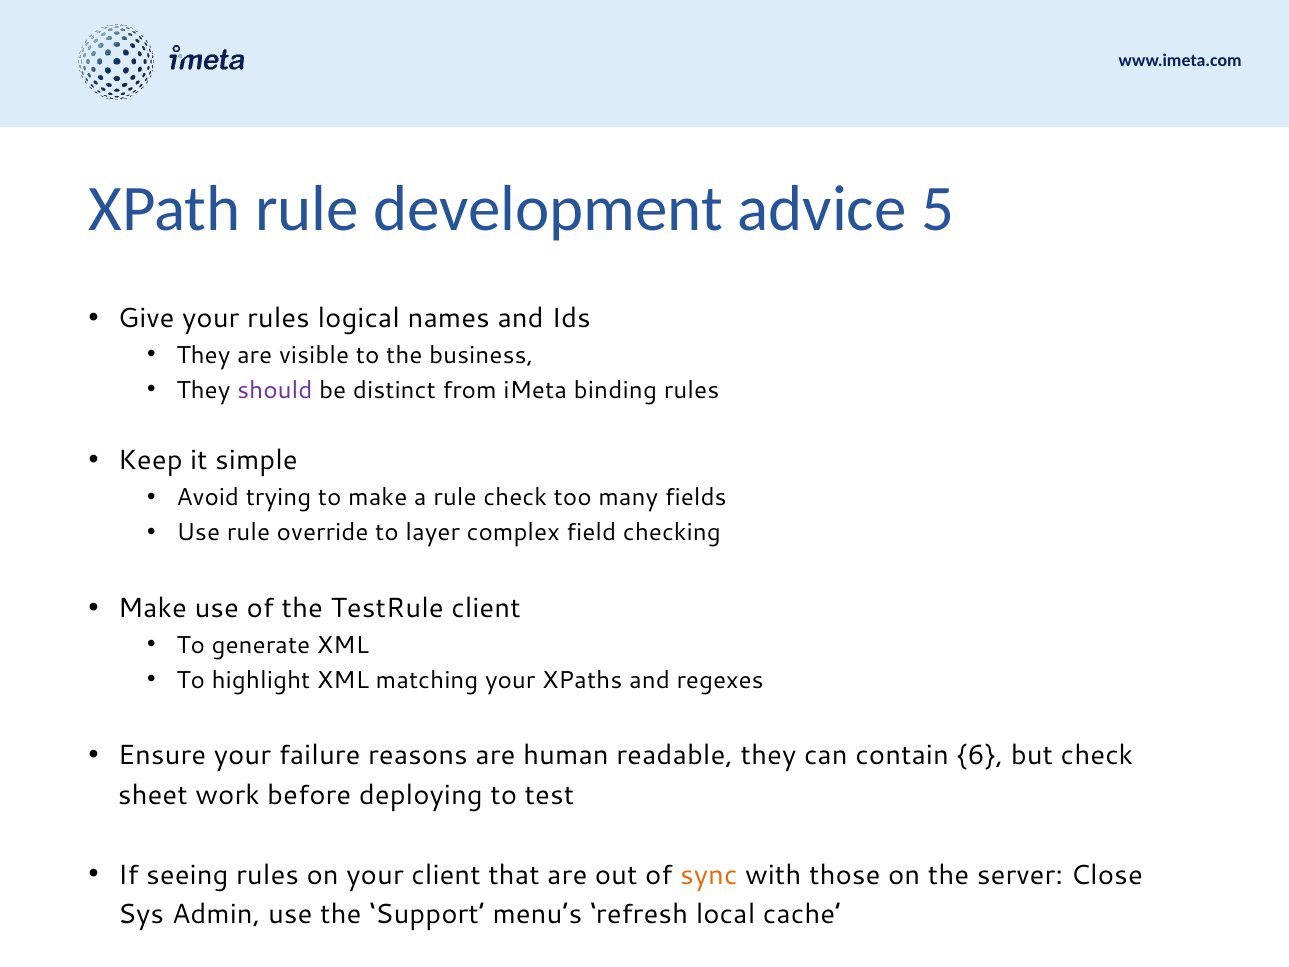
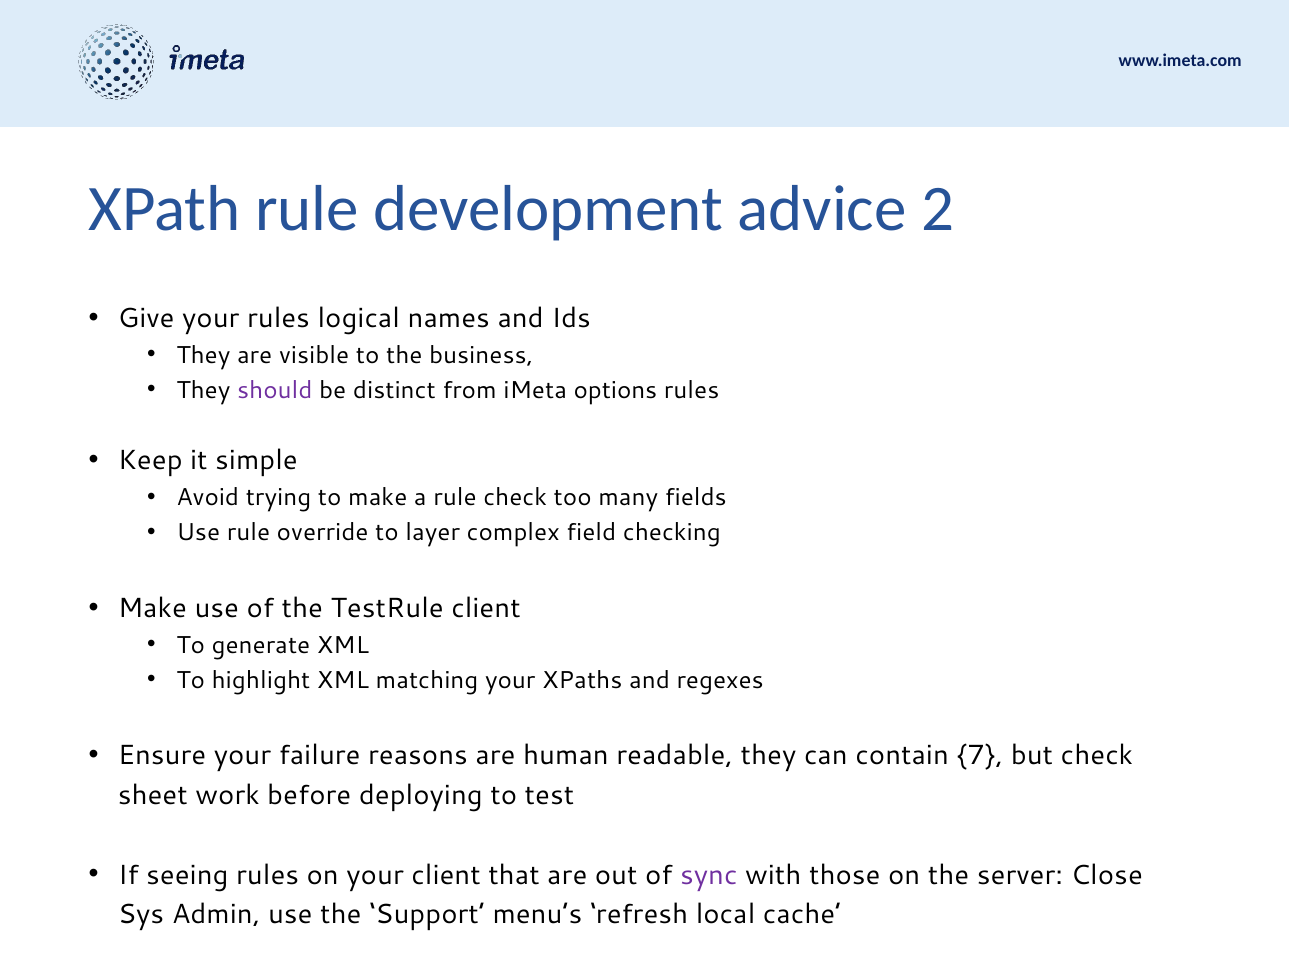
5: 5 -> 2
binding: binding -> options
6: 6 -> 7
sync colour: orange -> purple
